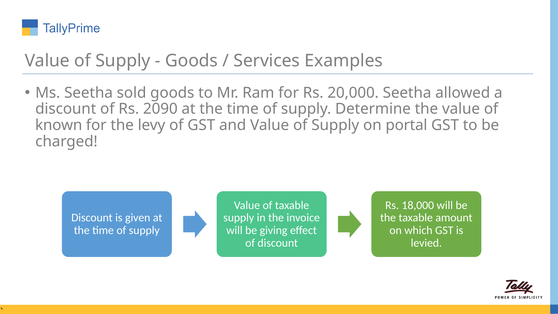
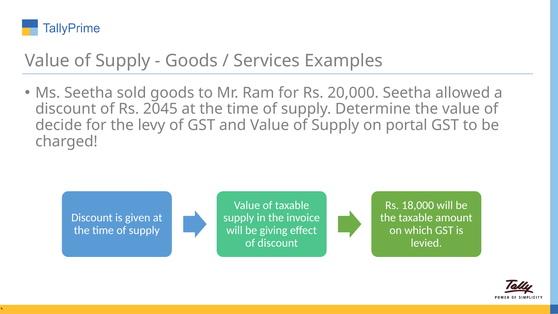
2090: 2090 -> 2045
known: known -> decide
